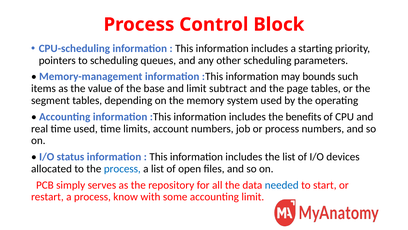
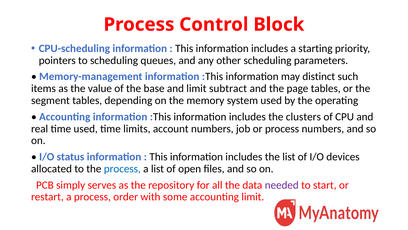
bounds: bounds -> distinct
benefits: benefits -> clusters
needed colour: blue -> purple
know: know -> order
